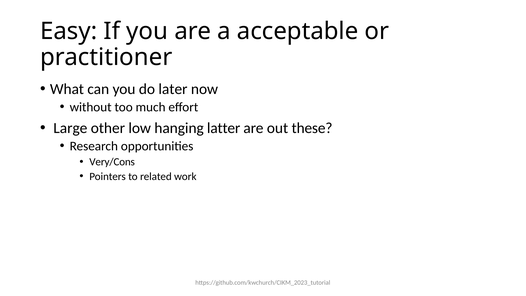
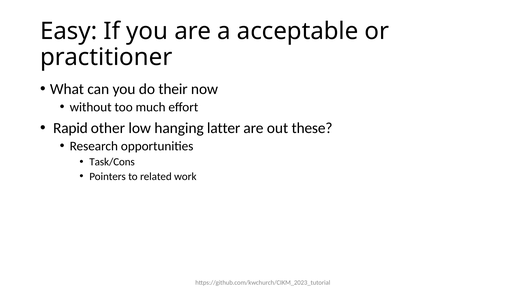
later: later -> their
Large: Large -> Rapid
Very/Cons: Very/Cons -> Task/Cons
